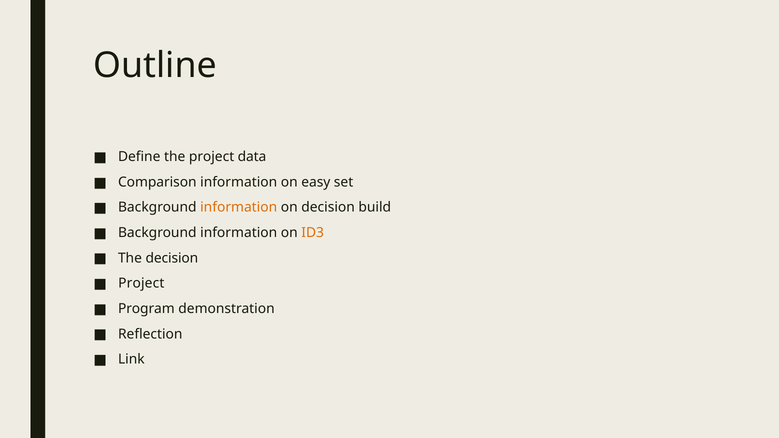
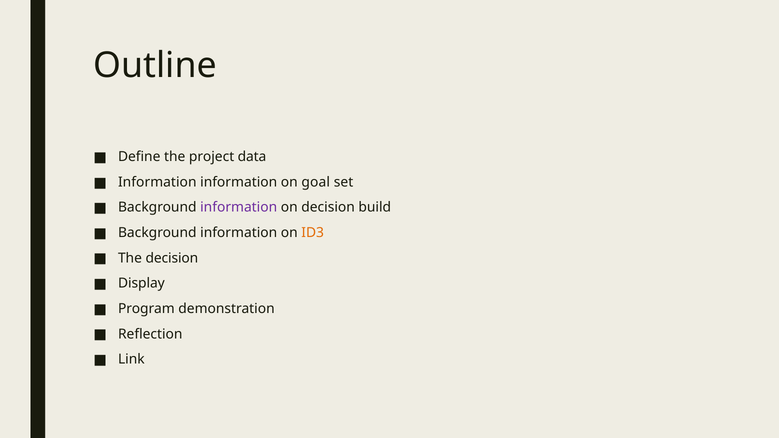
Comparison at (157, 182): Comparison -> Information
easy: easy -> goal
information at (239, 208) colour: orange -> purple
Project at (141, 283): Project -> Display
